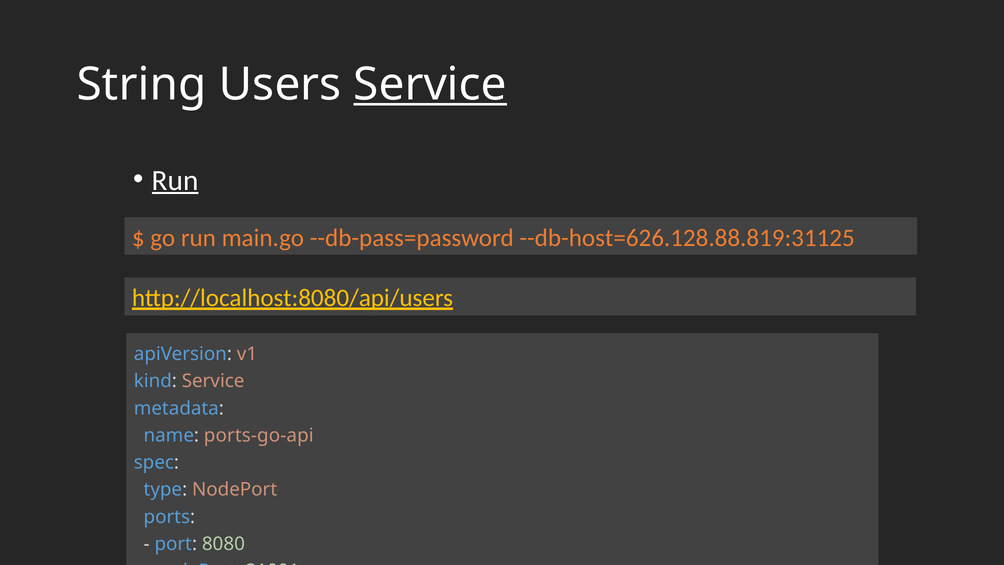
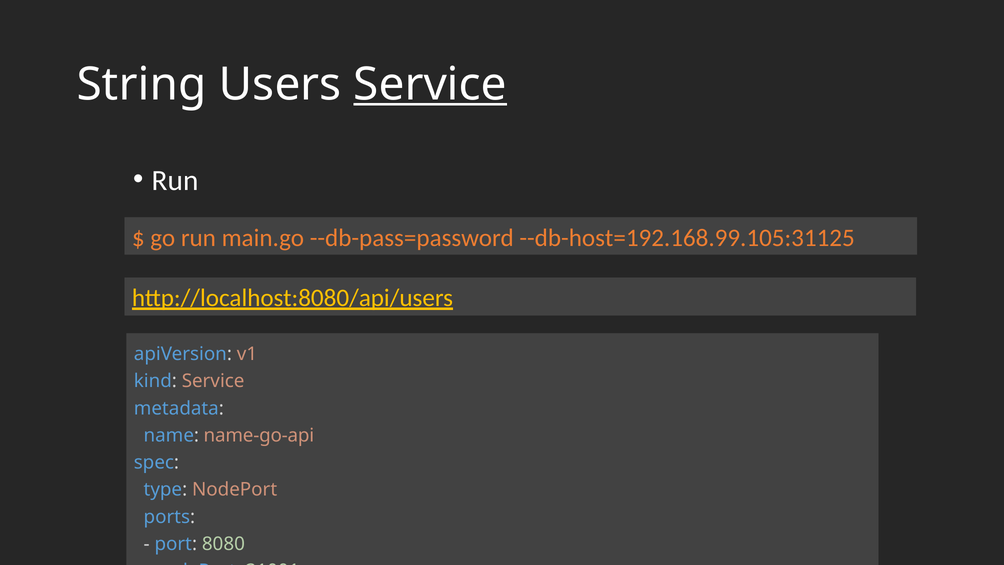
Run at (175, 180) underline: present -> none
--db-host=626.128.88.819:31125: --db-host=626.128.88.819:31125 -> --db-host=192.168.99.105:31125
ports-go-api: ports-go-api -> name-go-api
